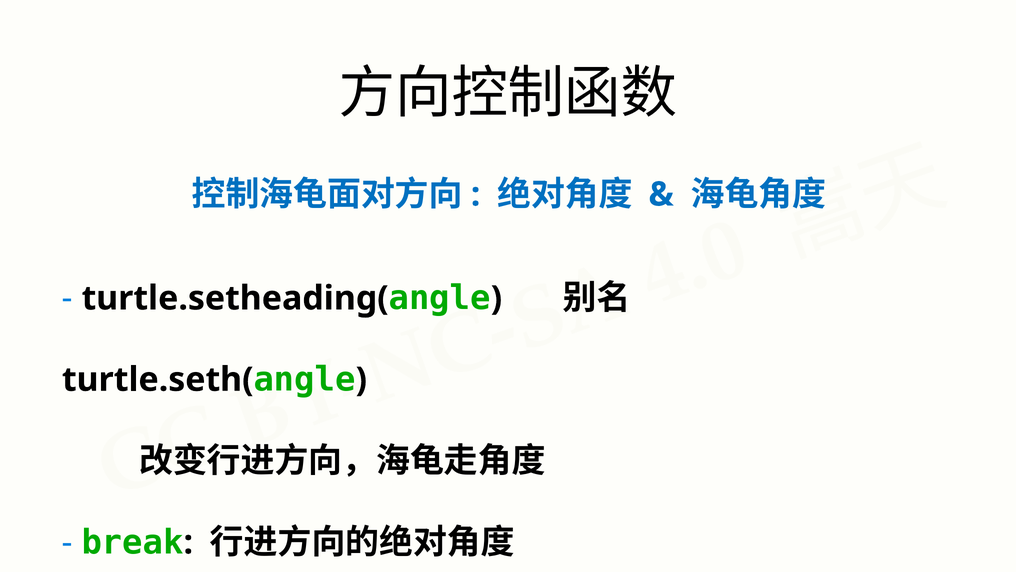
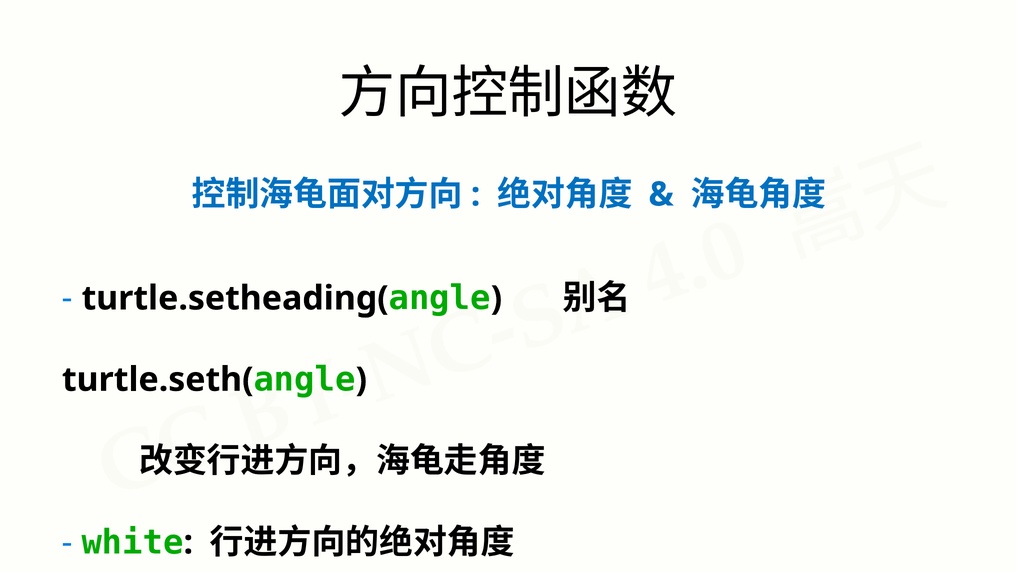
break: break -> white
